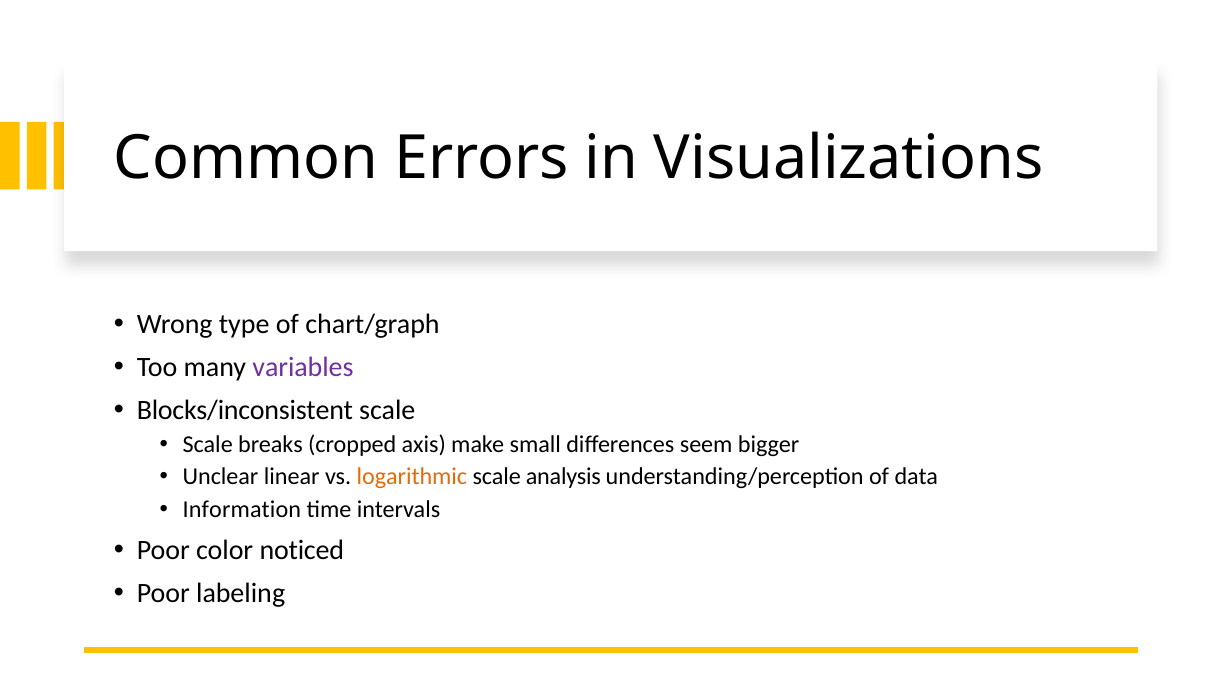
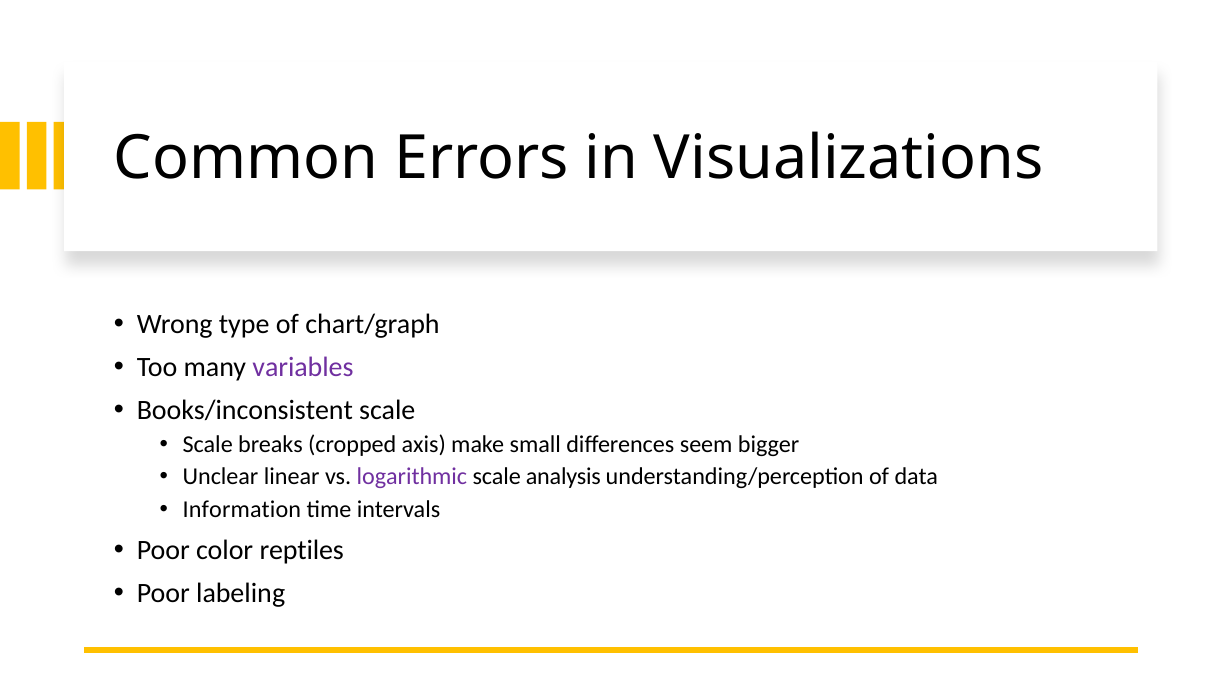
Blocks/inconsistent: Blocks/inconsistent -> Books/inconsistent
logarithmic colour: orange -> purple
noticed: noticed -> reptiles
